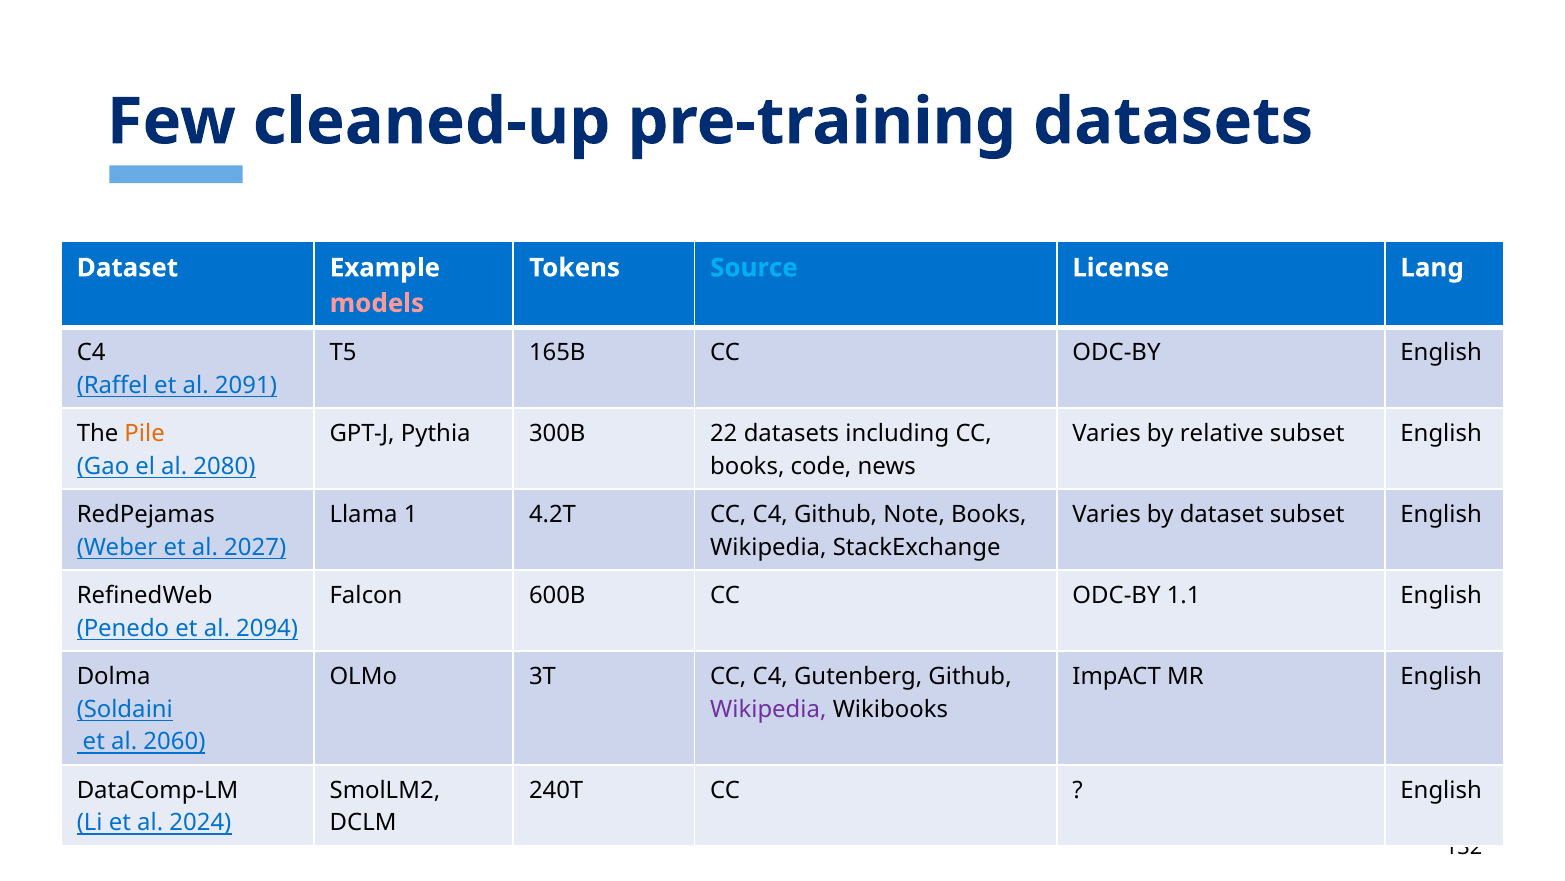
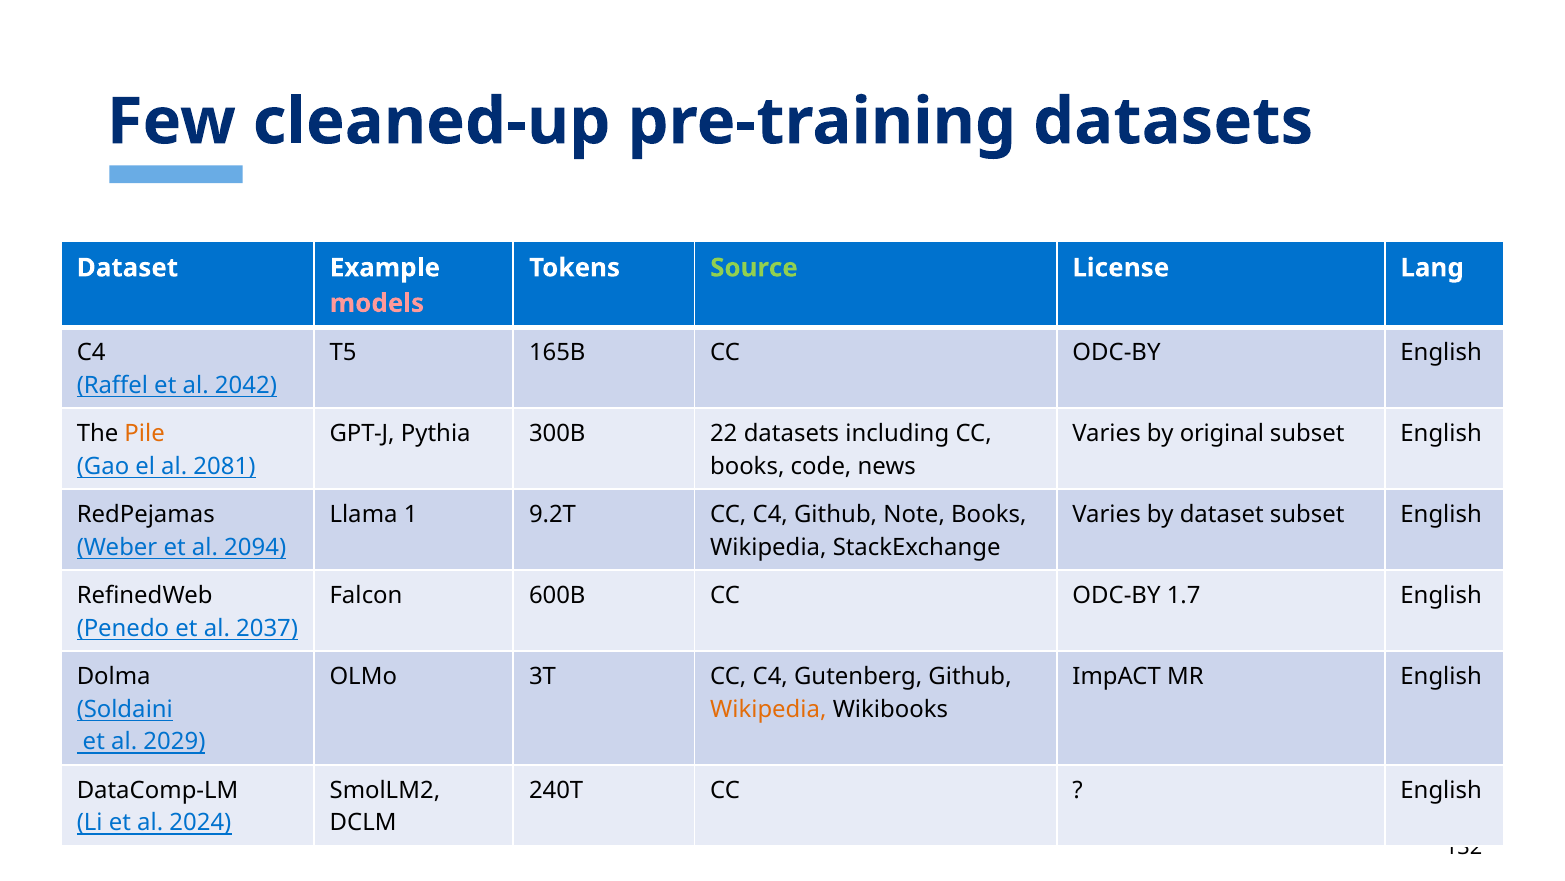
Source colour: light blue -> light green
2091: 2091 -> 2042
relative: relative -> original
2080: 2080 -> 2081
4.2T: 4.2T -> 9.2T
2027: 2027 -> 2094
1.1: 1.1 -> 1.7
2094: 2094 -> 2037
Wikipedia at (768, 709) colour: purple -> orange
2060: 2060 -> 2029
